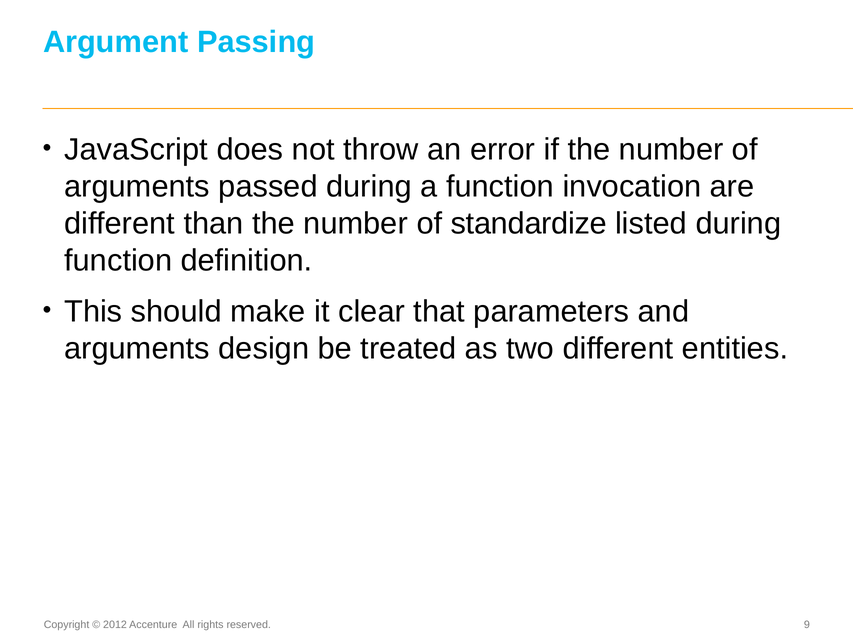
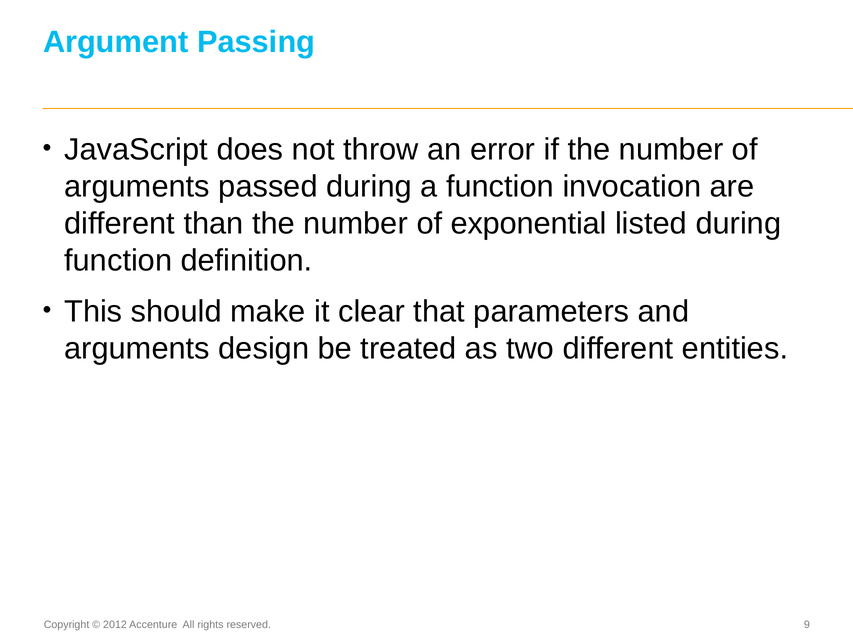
standardize: standardize -> exponential
